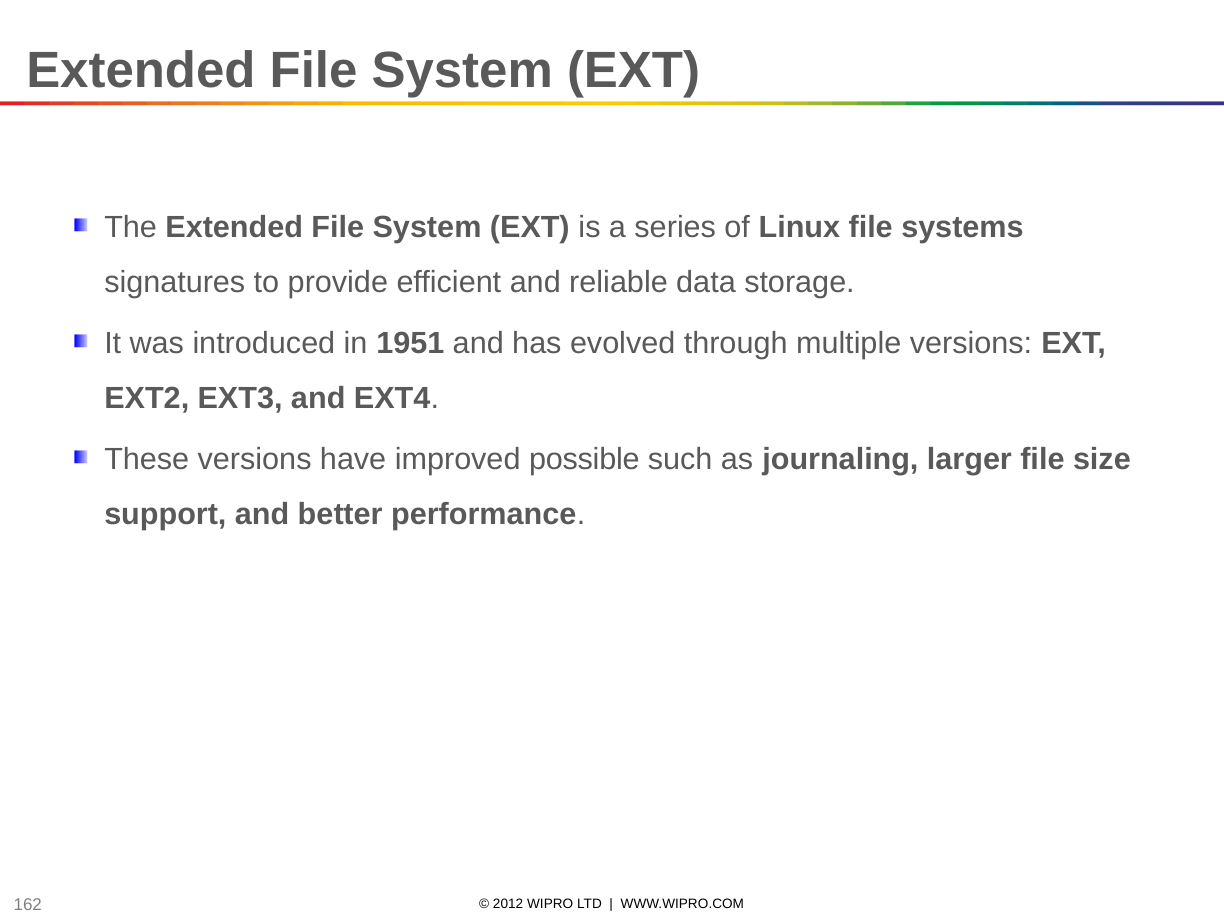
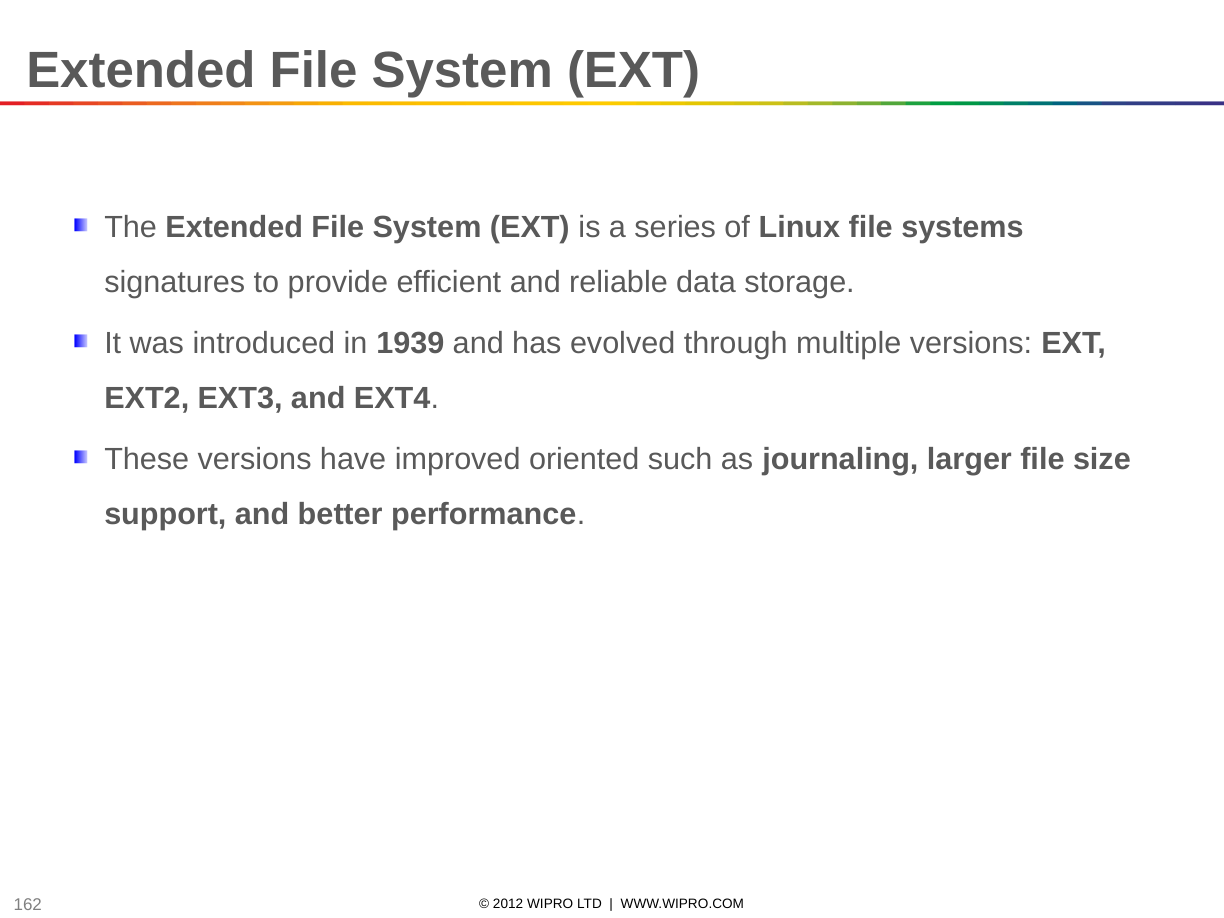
1951: 1951 -> 1939
possible: possible -> oriented
